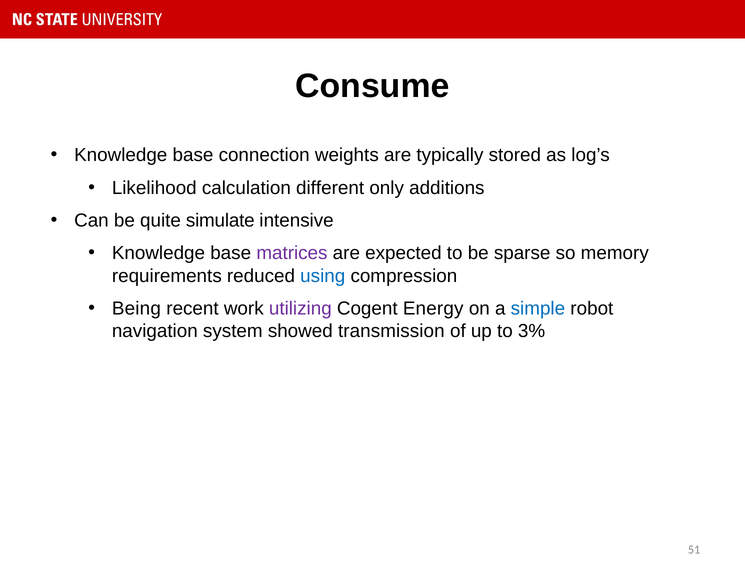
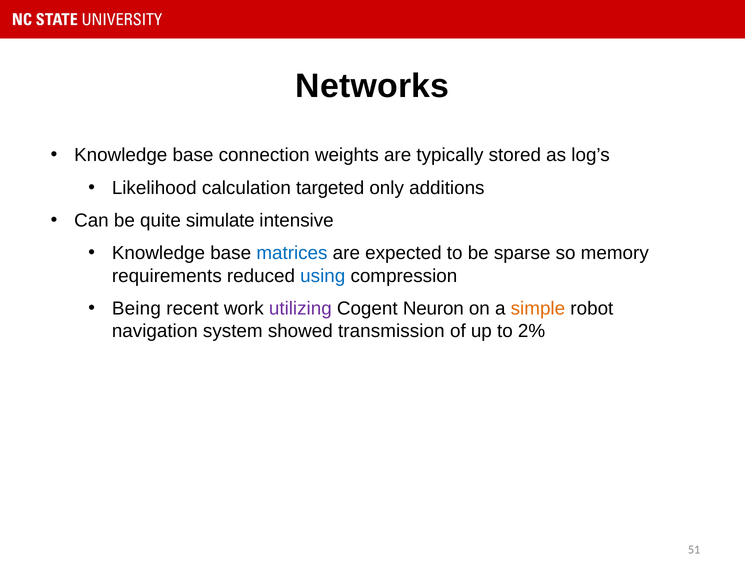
Consume: Consume -> Networks
different: different -> targeted
matrices colour: purple -> blue
Energy: Energy -> Neuron
simple colour: blue -> orange
3%: 3% -> 2%
